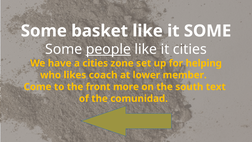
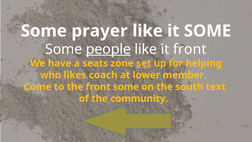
basket: basket -> prayer
it cities: cities -> front
a cities: cities -> seats
set underline: none -> present
front more: more -> some
comunidad: comunidad -> community
